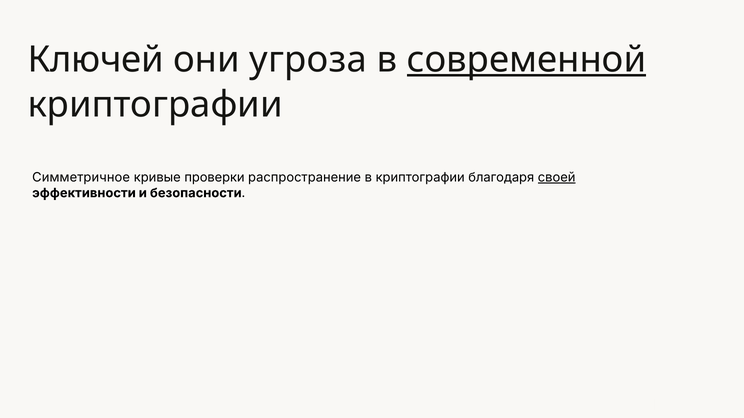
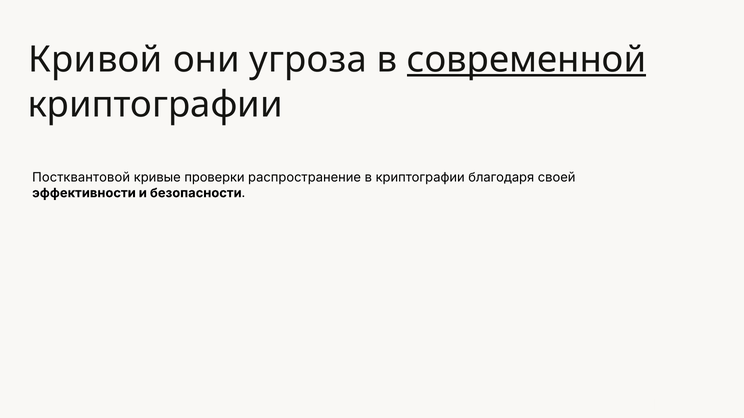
Ключей: Ключей -> Кривой
Симметричное: Симметричное -> Постквантовой
своей underline: present -> none
